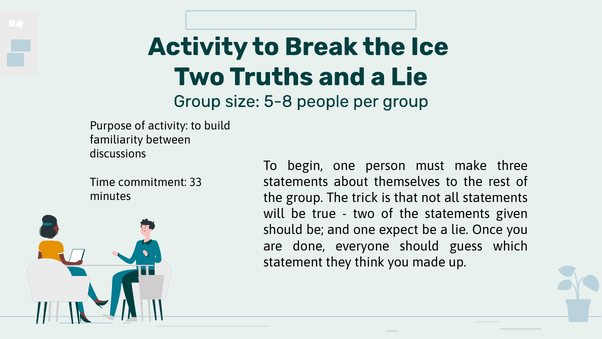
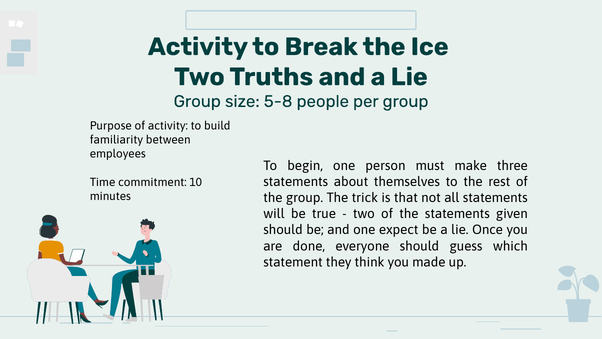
discussions: discussions -> employees
33: 33 -> 10
